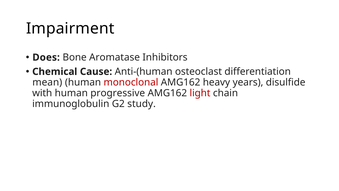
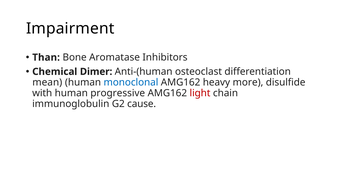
Does: Does -> Than
Cause: Cause -> Dimer
monoclonal colour: red -> blue
years: years -> more
study: study -> cause
